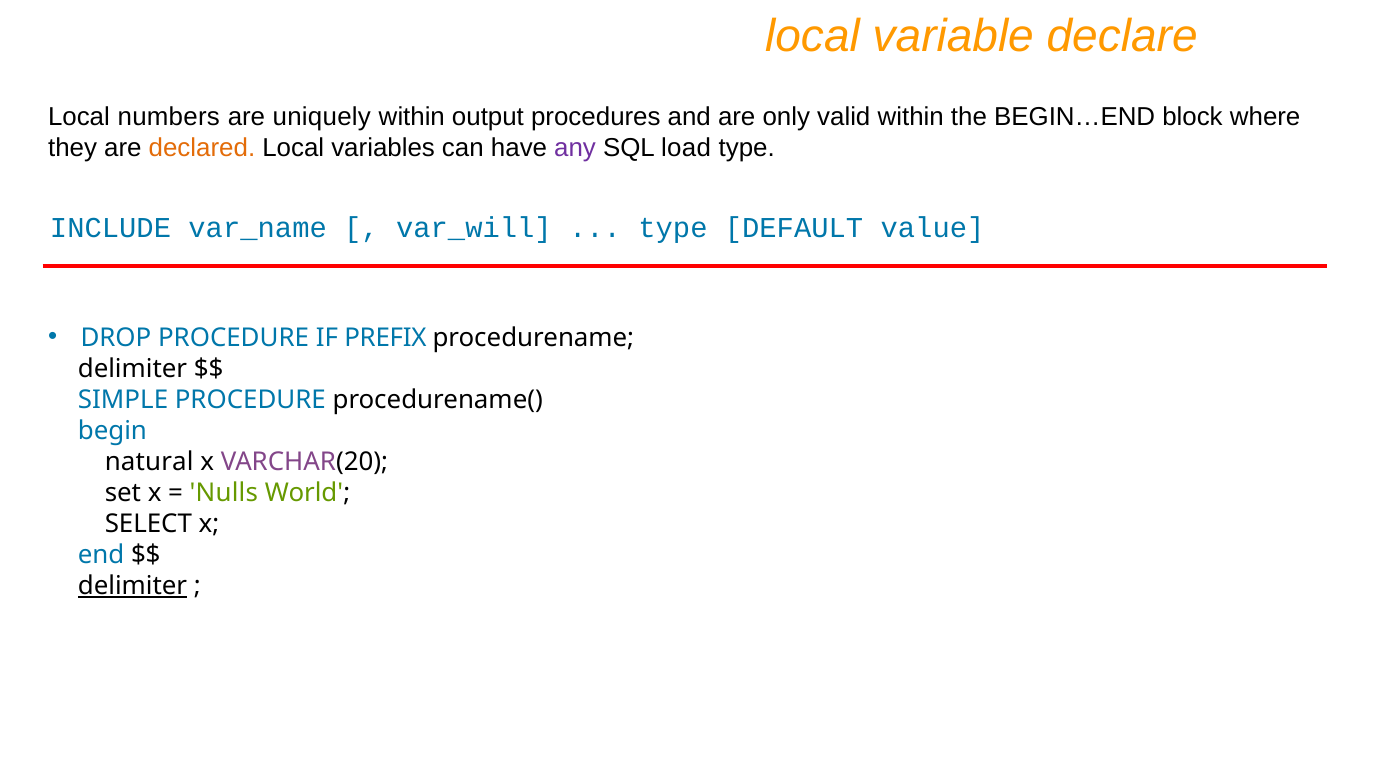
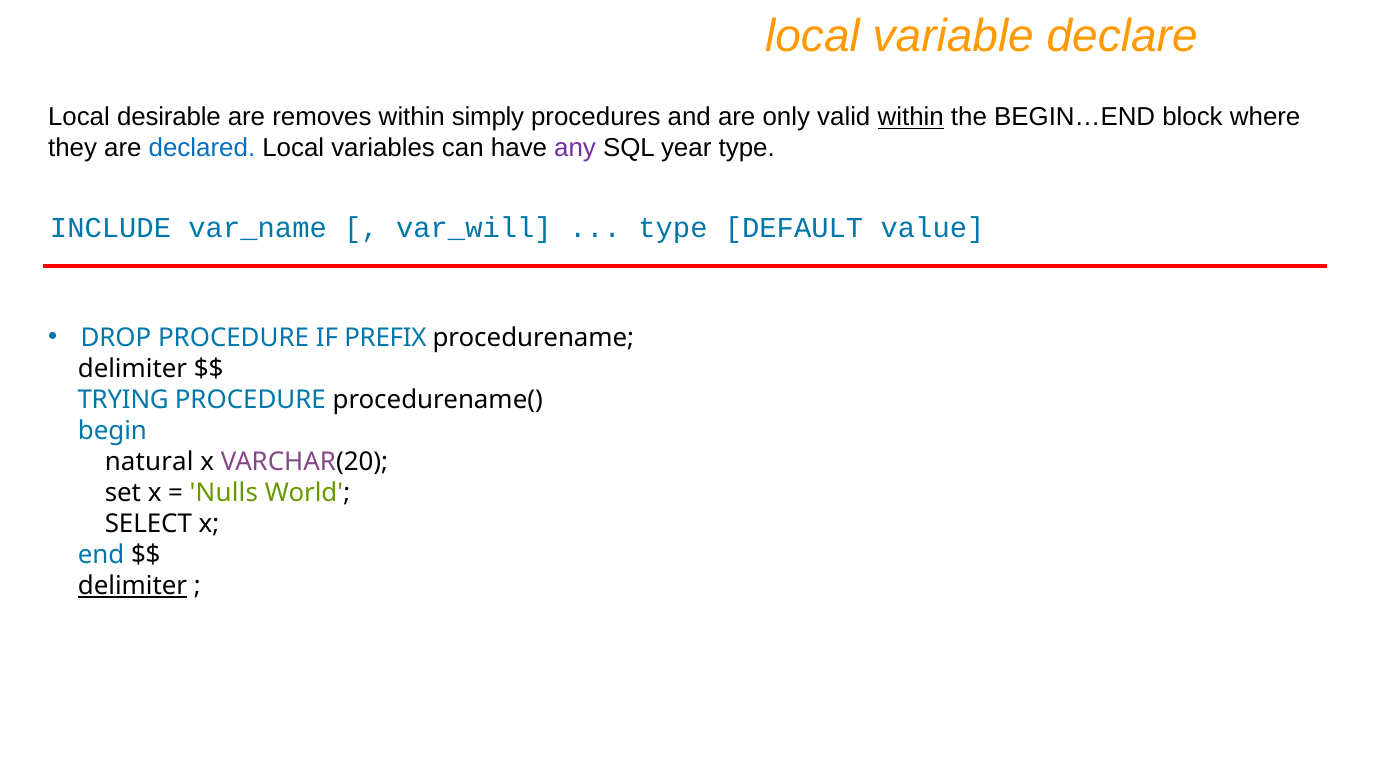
numbers: numbers -> desirable
uniquely: uniquely -> removes
output: output -> simply
within at (911, 117) underline: none -> present
declared colour: orange -> blue
load: load -> year
SIMPLE: SIMPLE -> TRYING
